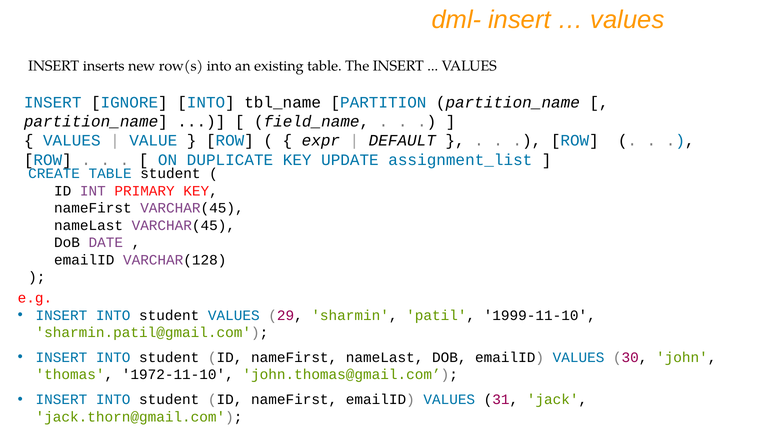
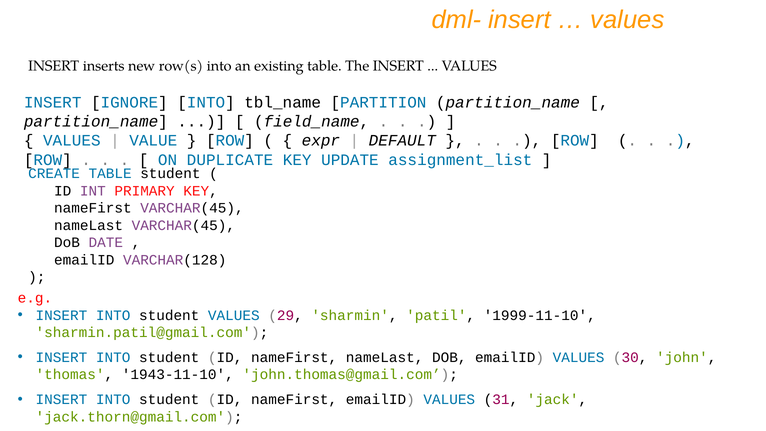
1972-11-10: 1972-11-10 -> 1943-11-10
